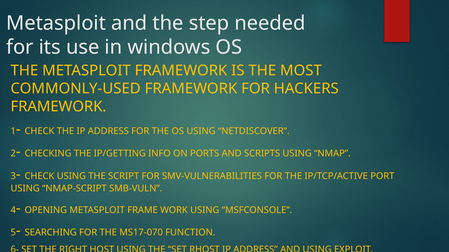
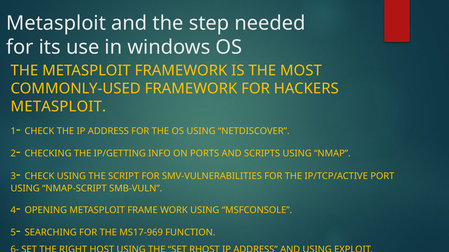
FRAMEWORK at (58, 107): FRAMEWORK -> METASPLOIT
MS17-070: MS17-070 -> MS17-969
